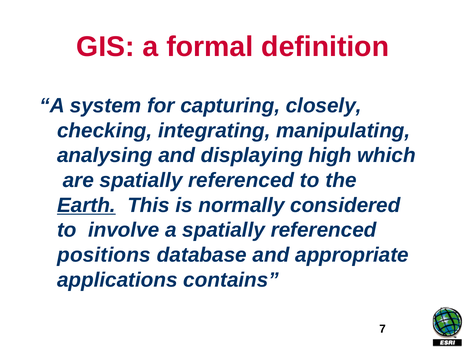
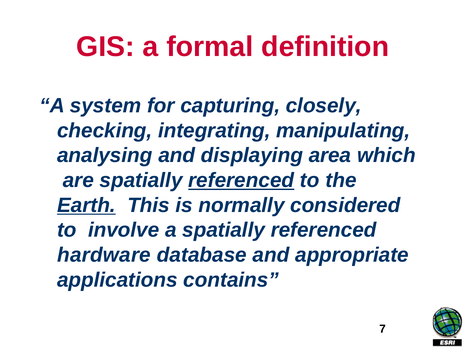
high: high -> area
referenced at (241, 180) underline: none -> present
positions: positions -> hardware
